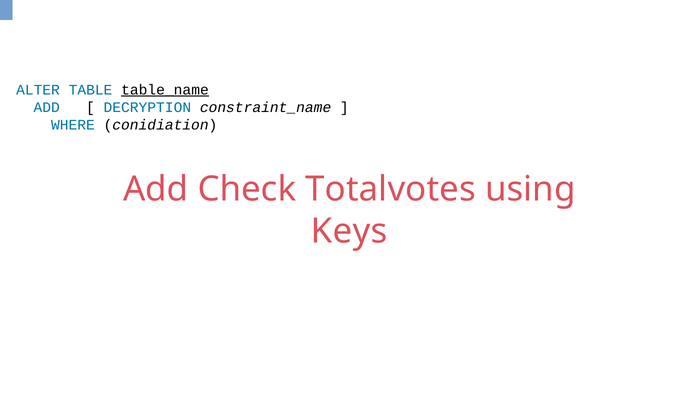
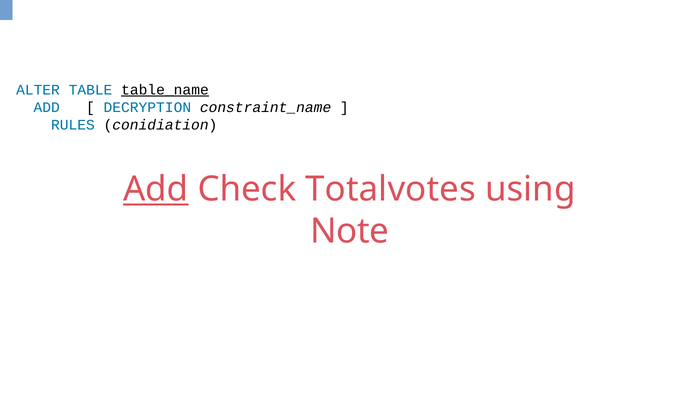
WHERE: WHERE -> RULES
Add at (156, 190) underline: none -> present
Keys: Keys -> Note
